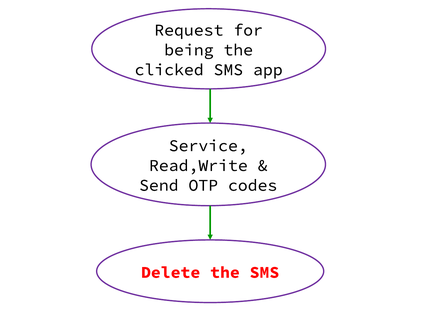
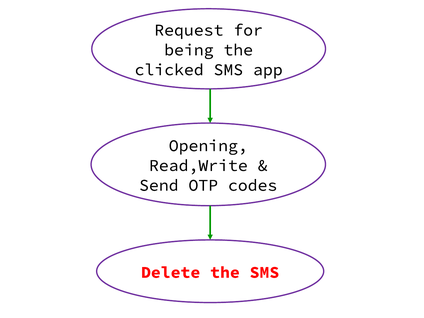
Service: Service -> Opening
